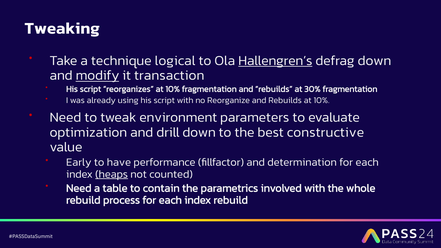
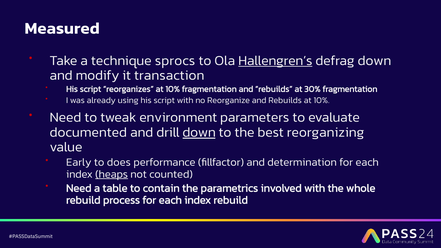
Tweaking: Tweaking -> Measured
logical: logical -> sprocs
modify underline: present -> none
optimization: optimization -> documented
down at (199, 132) underline: none -> present
constructive: constructive -> reorganizing
have: have -> does
